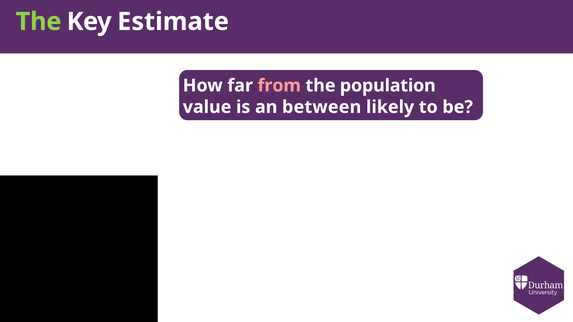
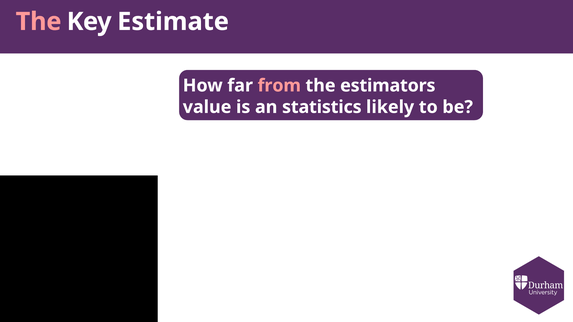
The at (39, 22) colour: light green -> pink
population: population -> estimators
between: between -> statistics
